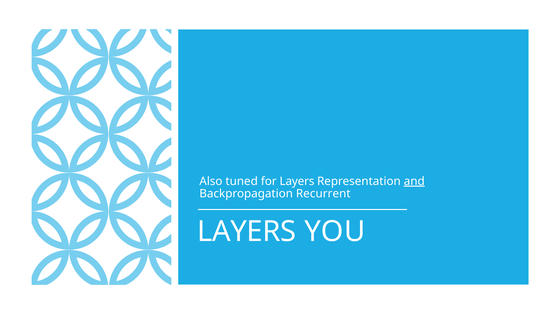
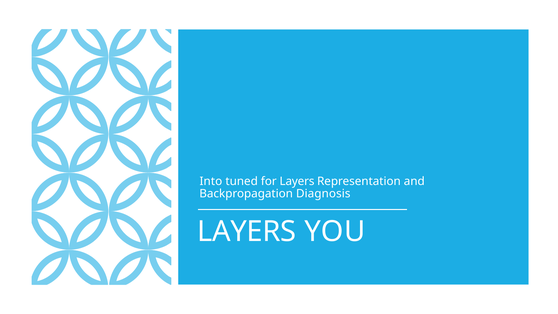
Also: Also -> Into
and underline: present -> none
Recurrent: Recurrent -> Diagnosis
